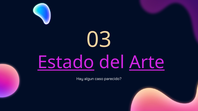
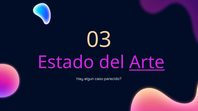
Estado underline: present -> none
